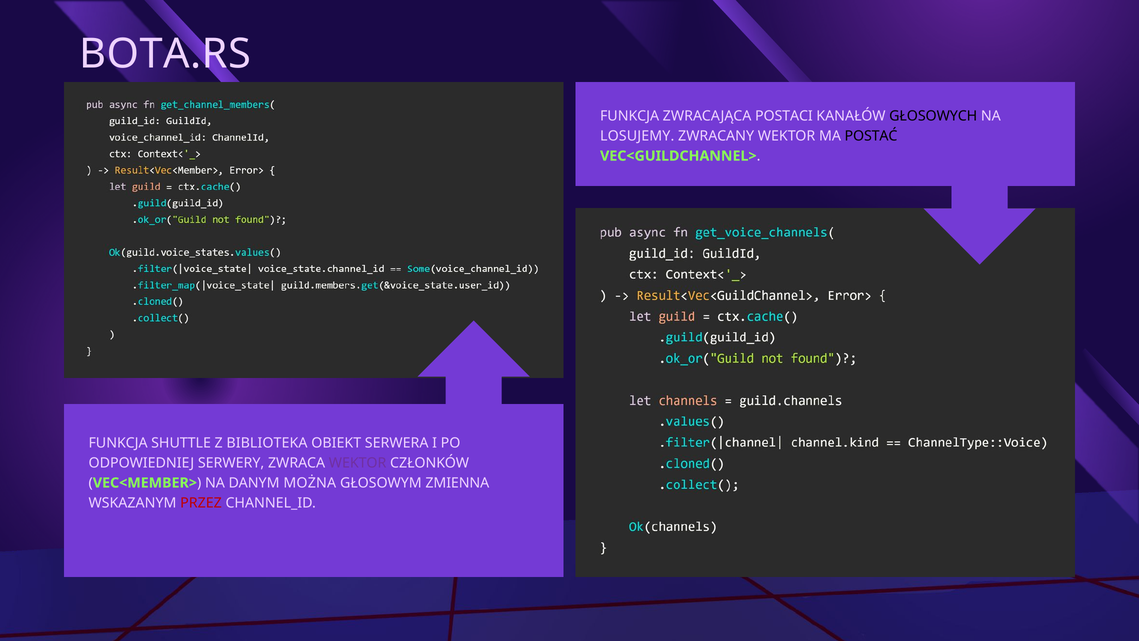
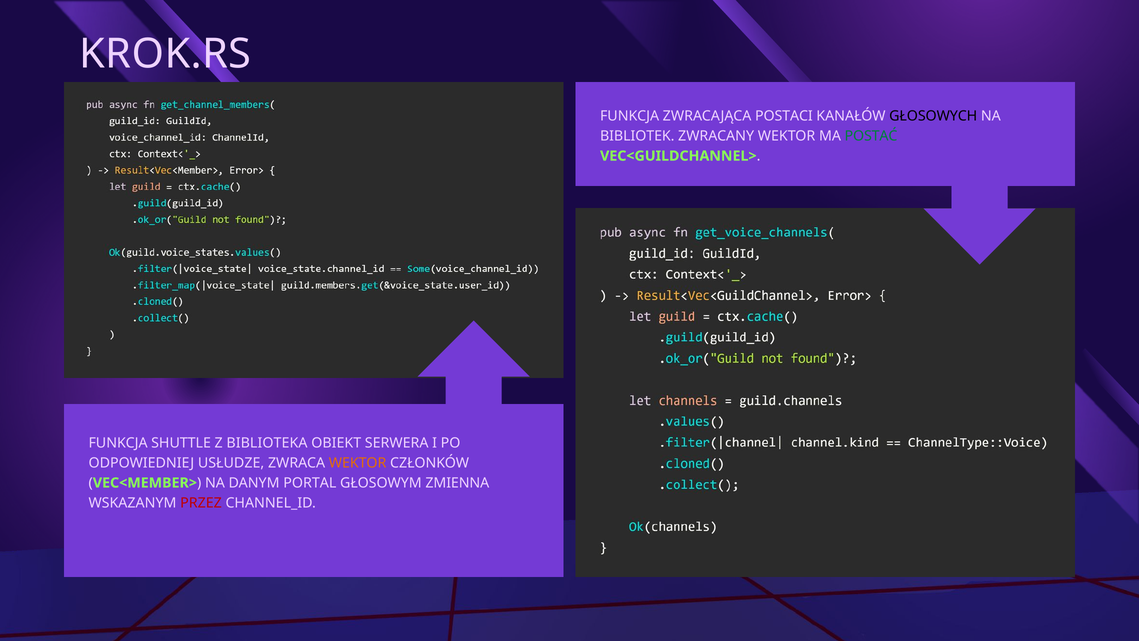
BOTA.RS: BOTA.RS -> KROK.RS
LOSUJEMY: LOSUJEMY -> BIBLIOTEK
POSTAĆ colour: black -> green
SERWERY: SERWERY -> USŁUDZE
WEKTOR at (358, 463) colour: purple -> orange
MOŻNA: MOŻNA -> PORTAL
